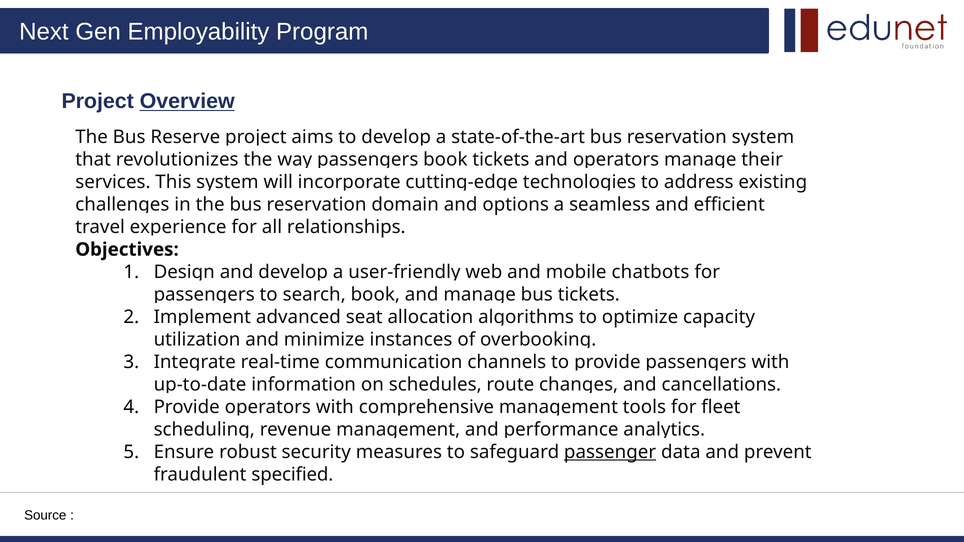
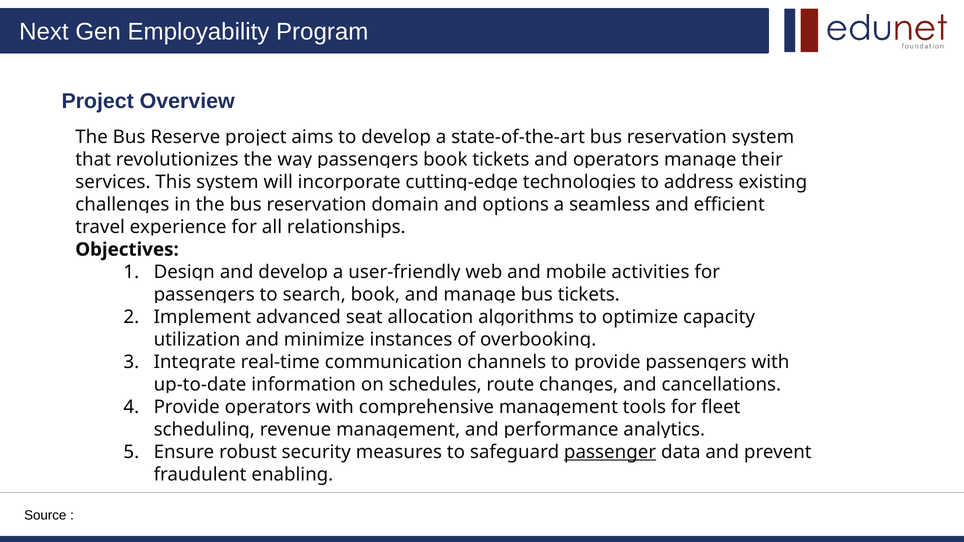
Overview underline: present -> none
chatbots: chatbots -> activities
specified: specified -> enabling
